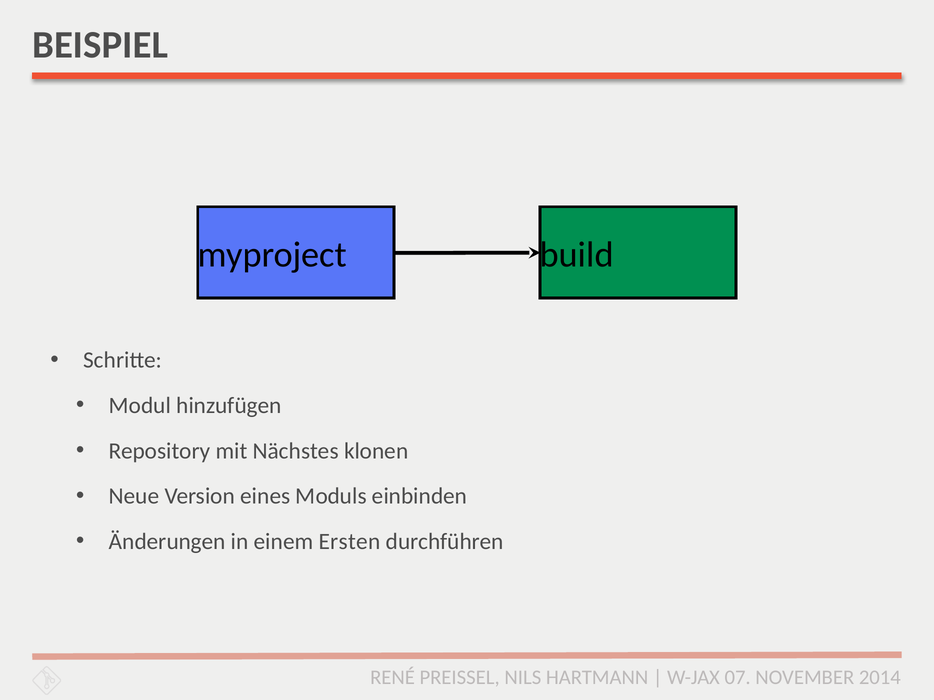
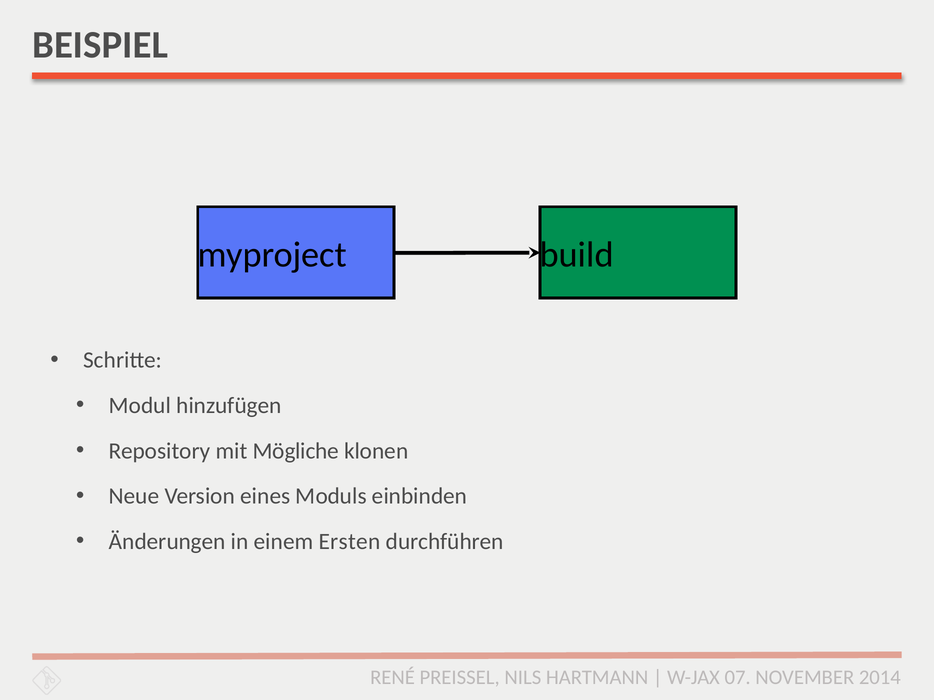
Nächstes: Nächstes -> Mögliche
